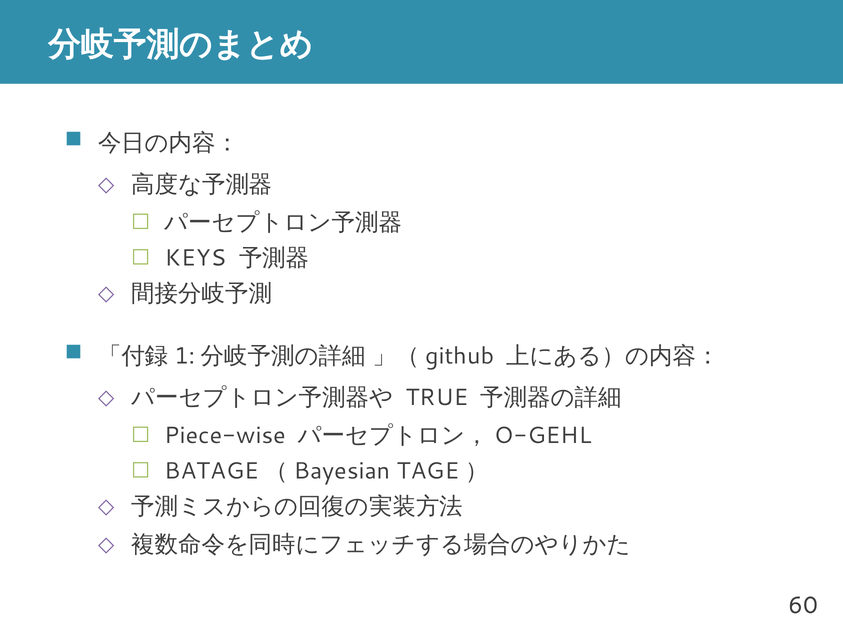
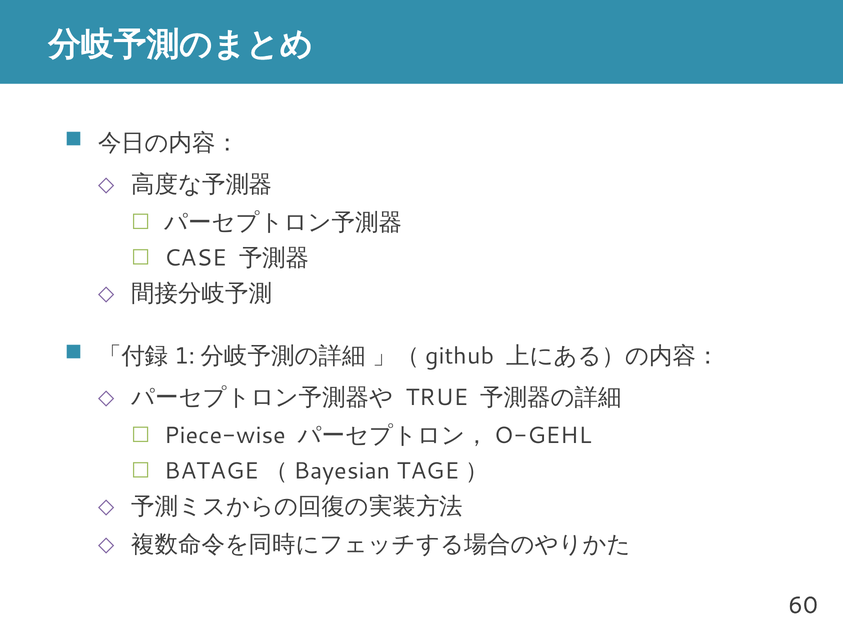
KEYS: KEYS -> CASE
